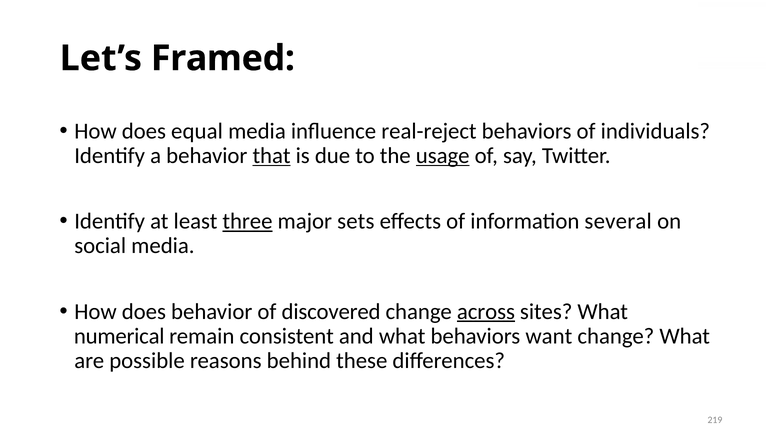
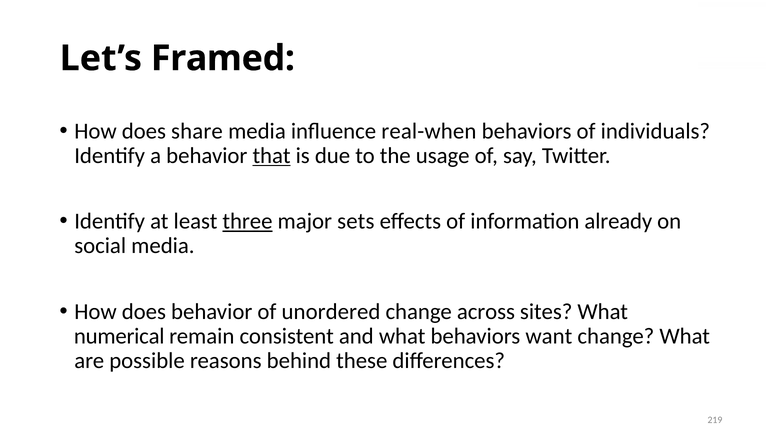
equal: equal -> share
real-reject: real-reject -> real-when
usage underline: present -> none
several: several -> already
discovered: discovered -> unordered
across underline: present -> none
